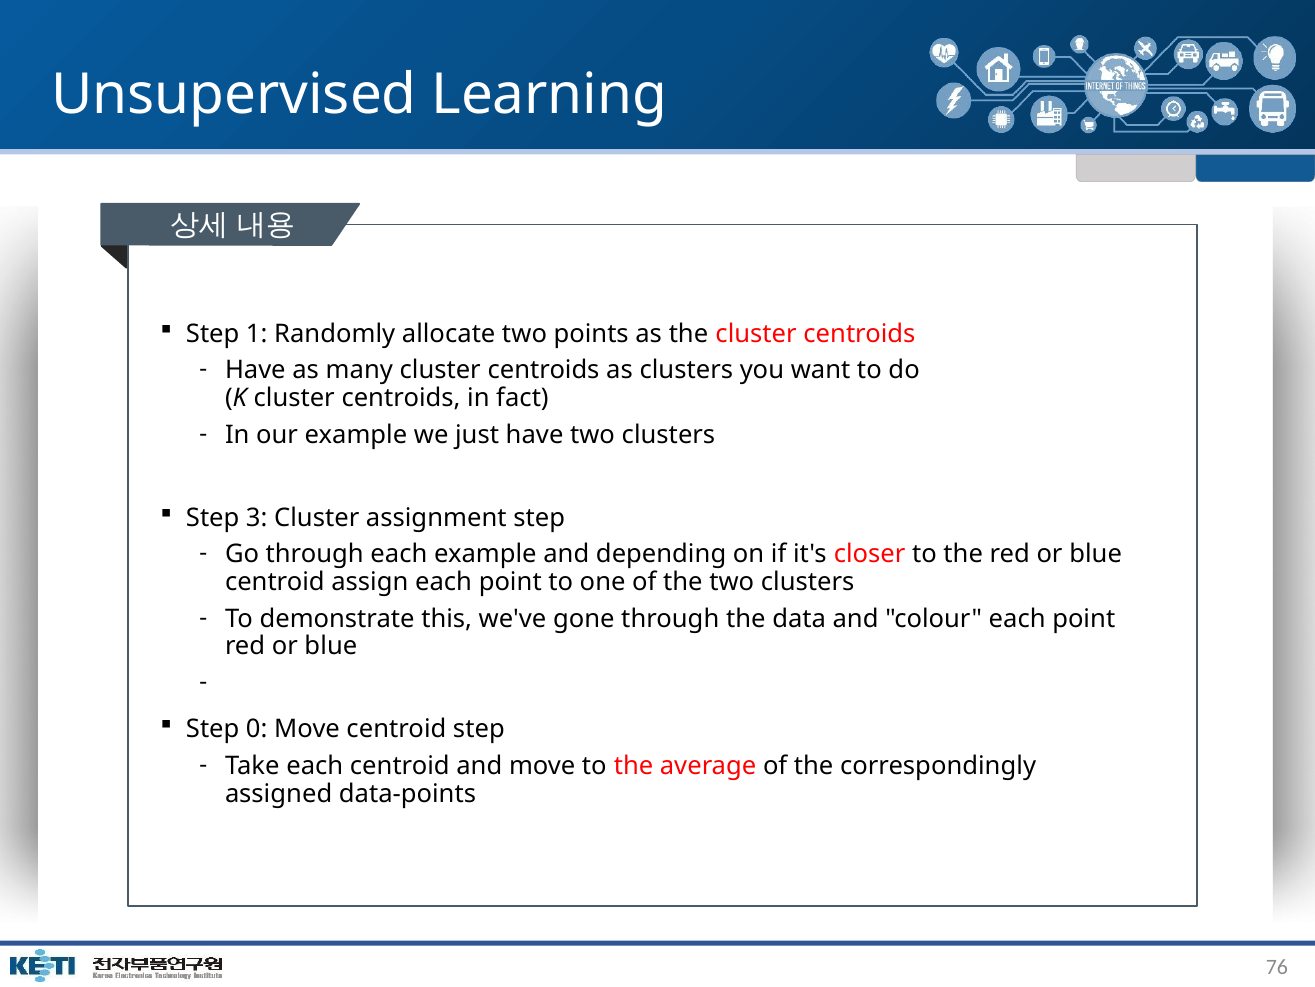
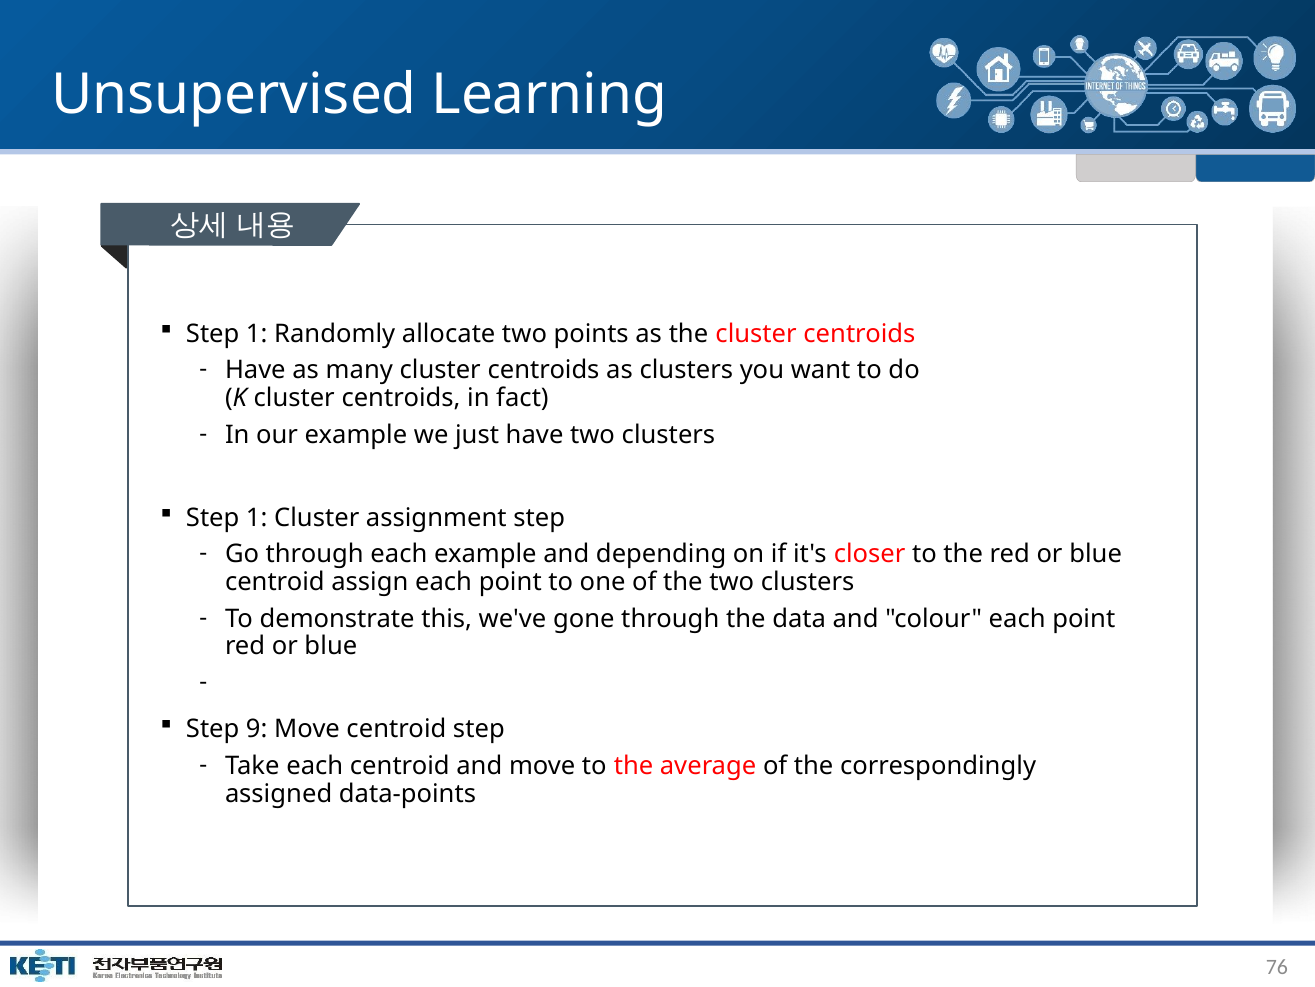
3 at (257, 517): 3 -> 1
0: 0 -> 9
